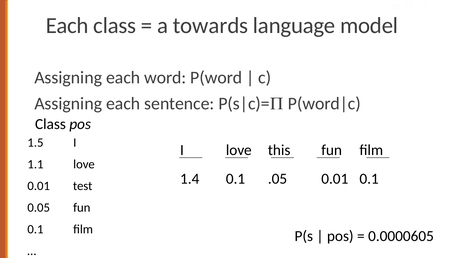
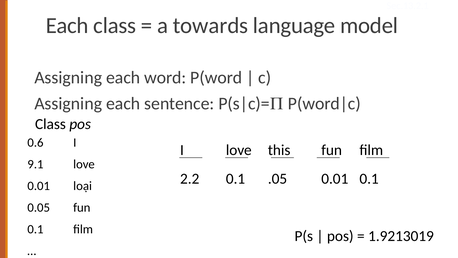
1.5: 1.5 -> 0.6
1.1: 1.1 -> 9.1
1.4: 1.4 -> 2.2
test: test -> loại
0.0000605: 0.0000605 -> 1.9213019
